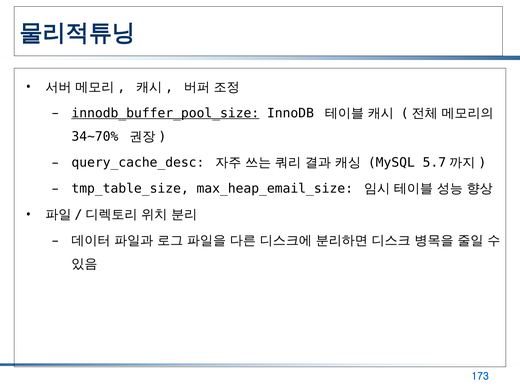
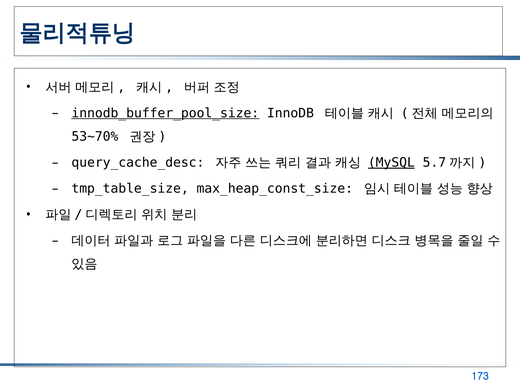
34~70%: 34~70% -> 53~70%
MySQL underline: none -> present
max_heap_email_size: max_heap_email_size -> max_heap_const_size
